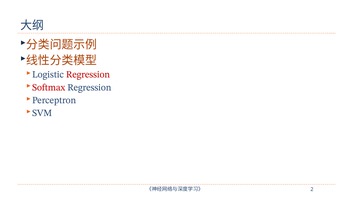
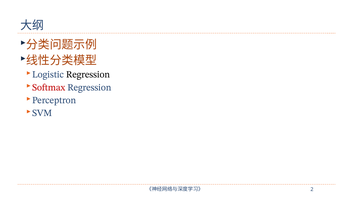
Regression at (88, 74) colour: red -> black
